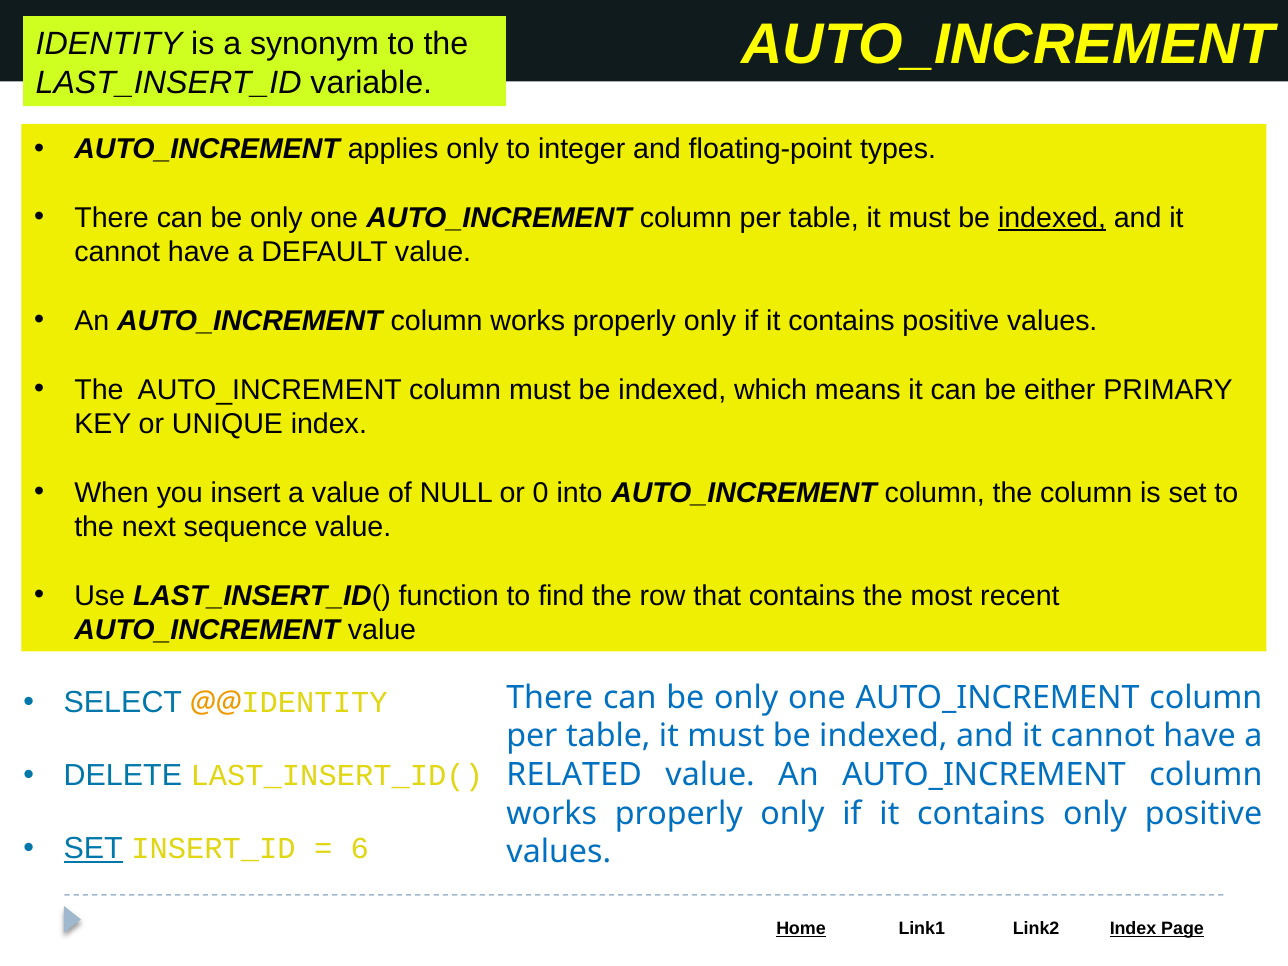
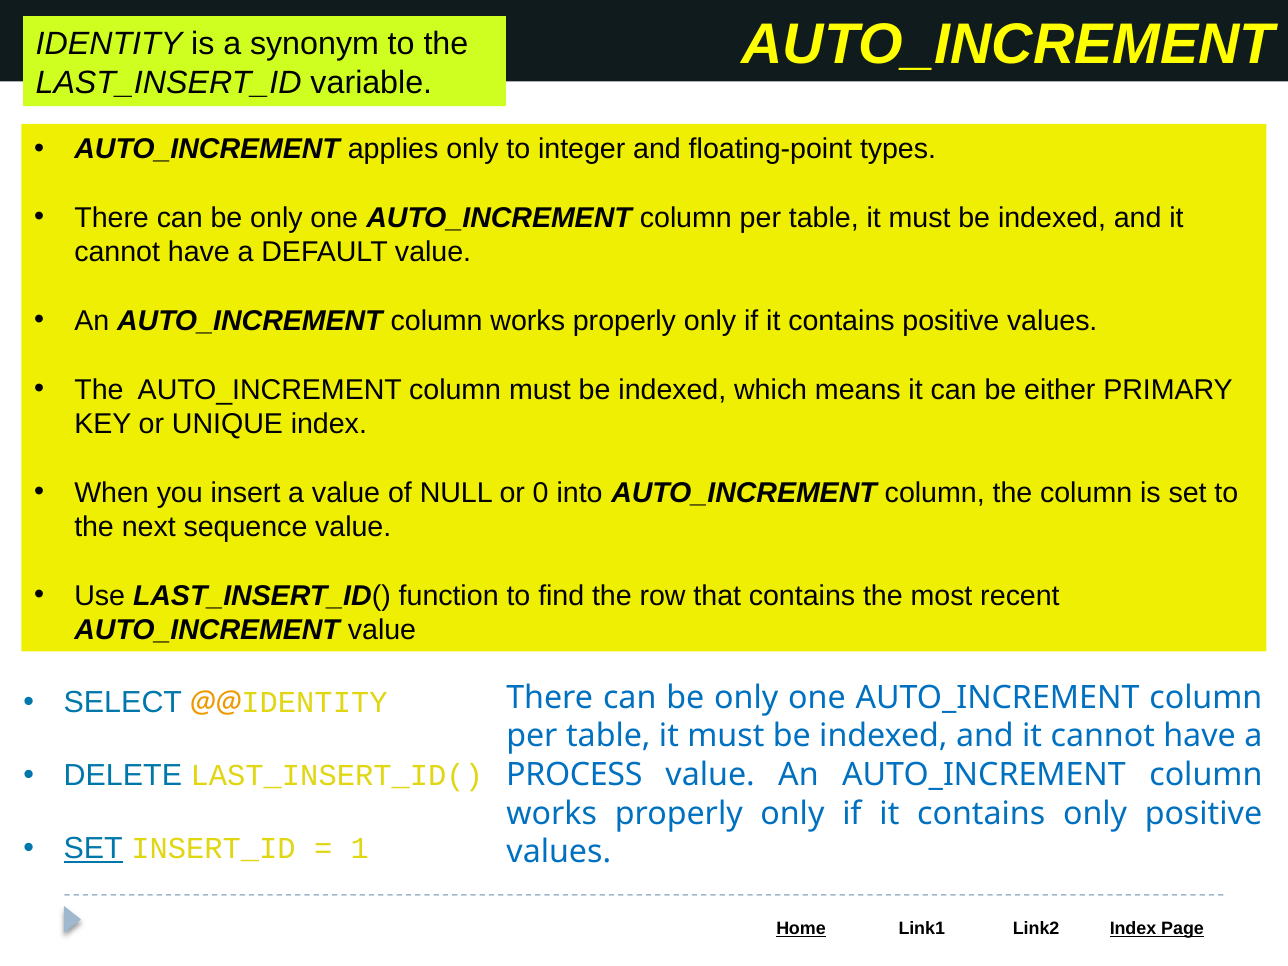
indexed at (1052, 218) underline: present -> none
RELATED: RELATED -> PROCESS
6: 6 -> 1
